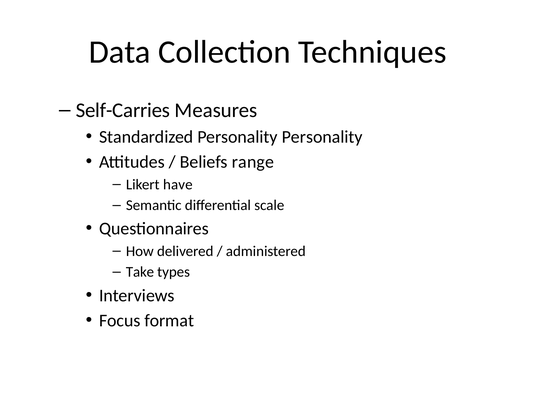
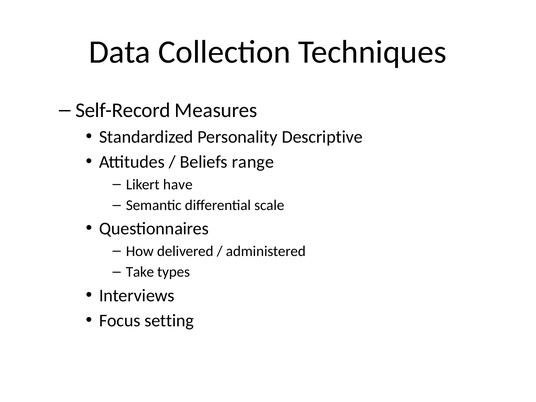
Self-Carries: Self-Carries -> Self-Record
Personality Personality: Personality -> Descriptive
format: format -> setting
